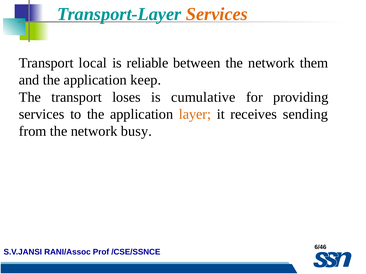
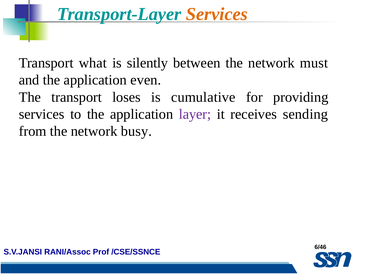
local: local -> what
reliable: reliable -> silently
them: them -> must
keep: keep -> even
layer colour: orange -> purple
